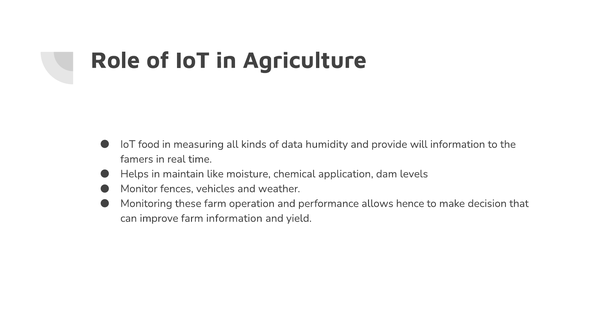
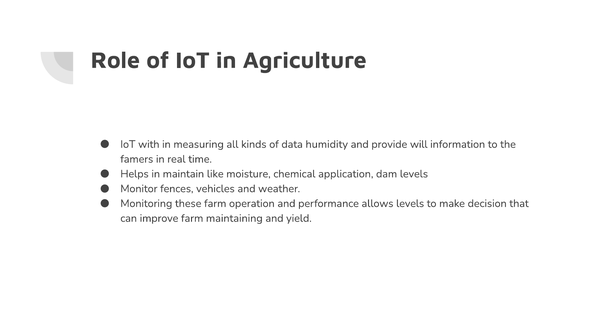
food: food -> with
allows hence: hence -> levels
farm information: information -> maintaining
